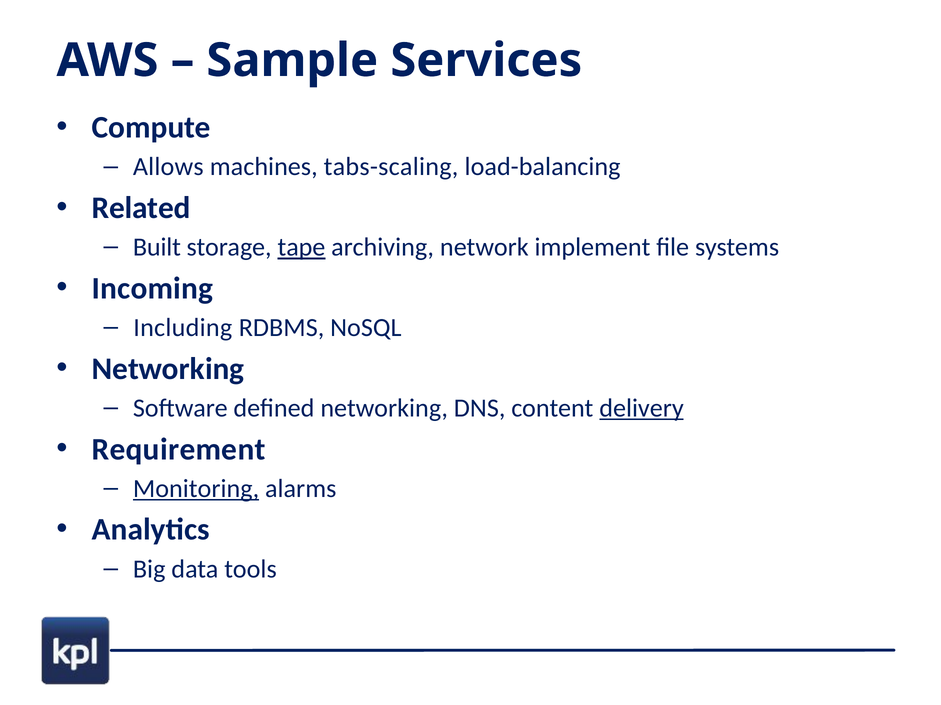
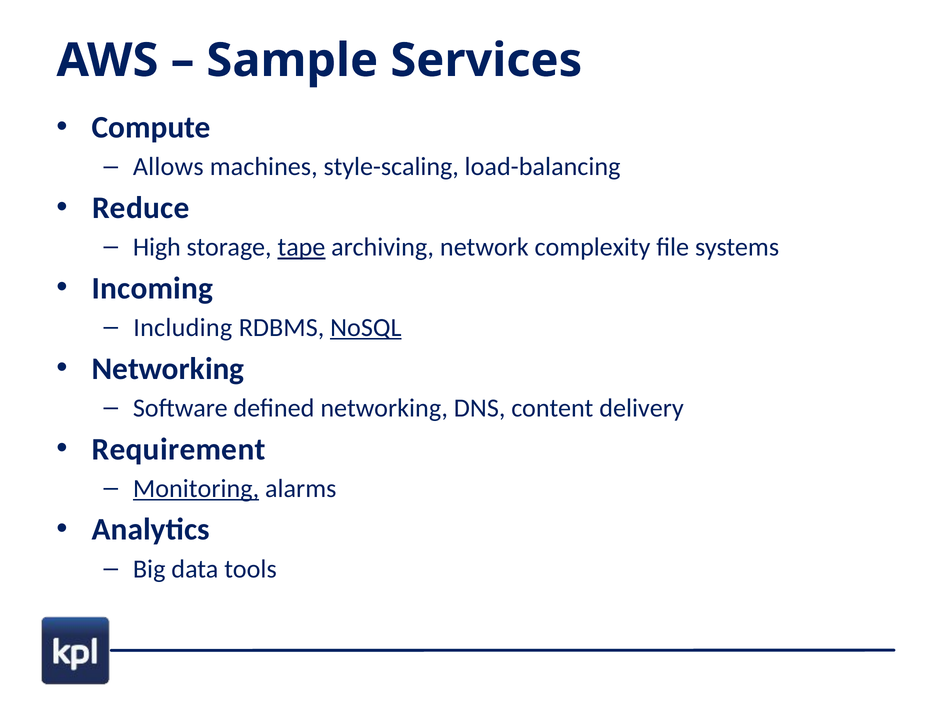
tabs-scaling: tabs-scaling -> style-scaling
Related: Related -> Reduce
Built: Built -> High
implement: implement -> complexity
NoSQL underline: none -> present
delivery underline: present -> none
